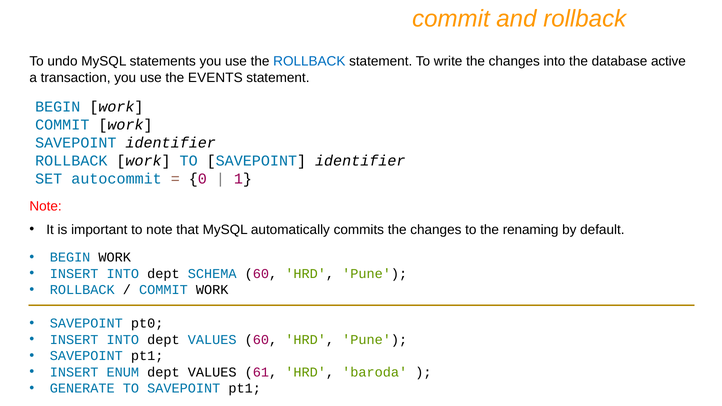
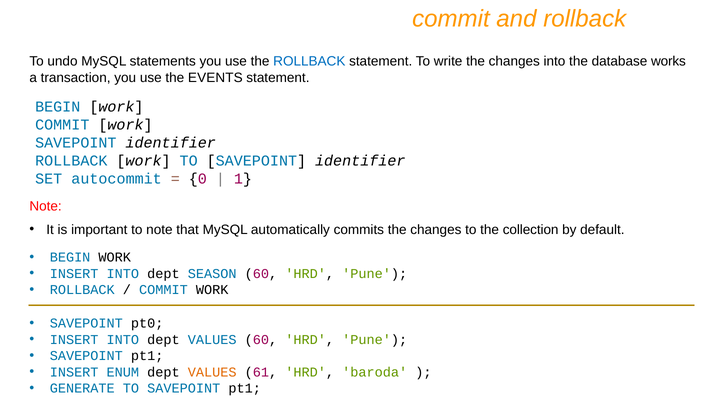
active: active -> works
renaming: renaming -> collection
SCHEMA: SCHEMA -> SEASON
VALUES at (212, 372) colour: black -> orange
